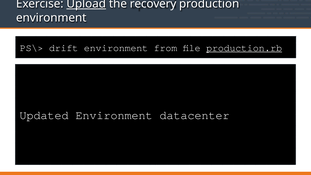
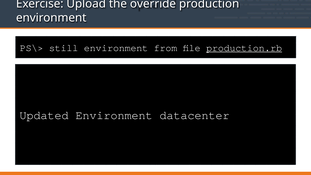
Upload underline: present -> none
recovery: recovery -> override
drift: drift -> still
